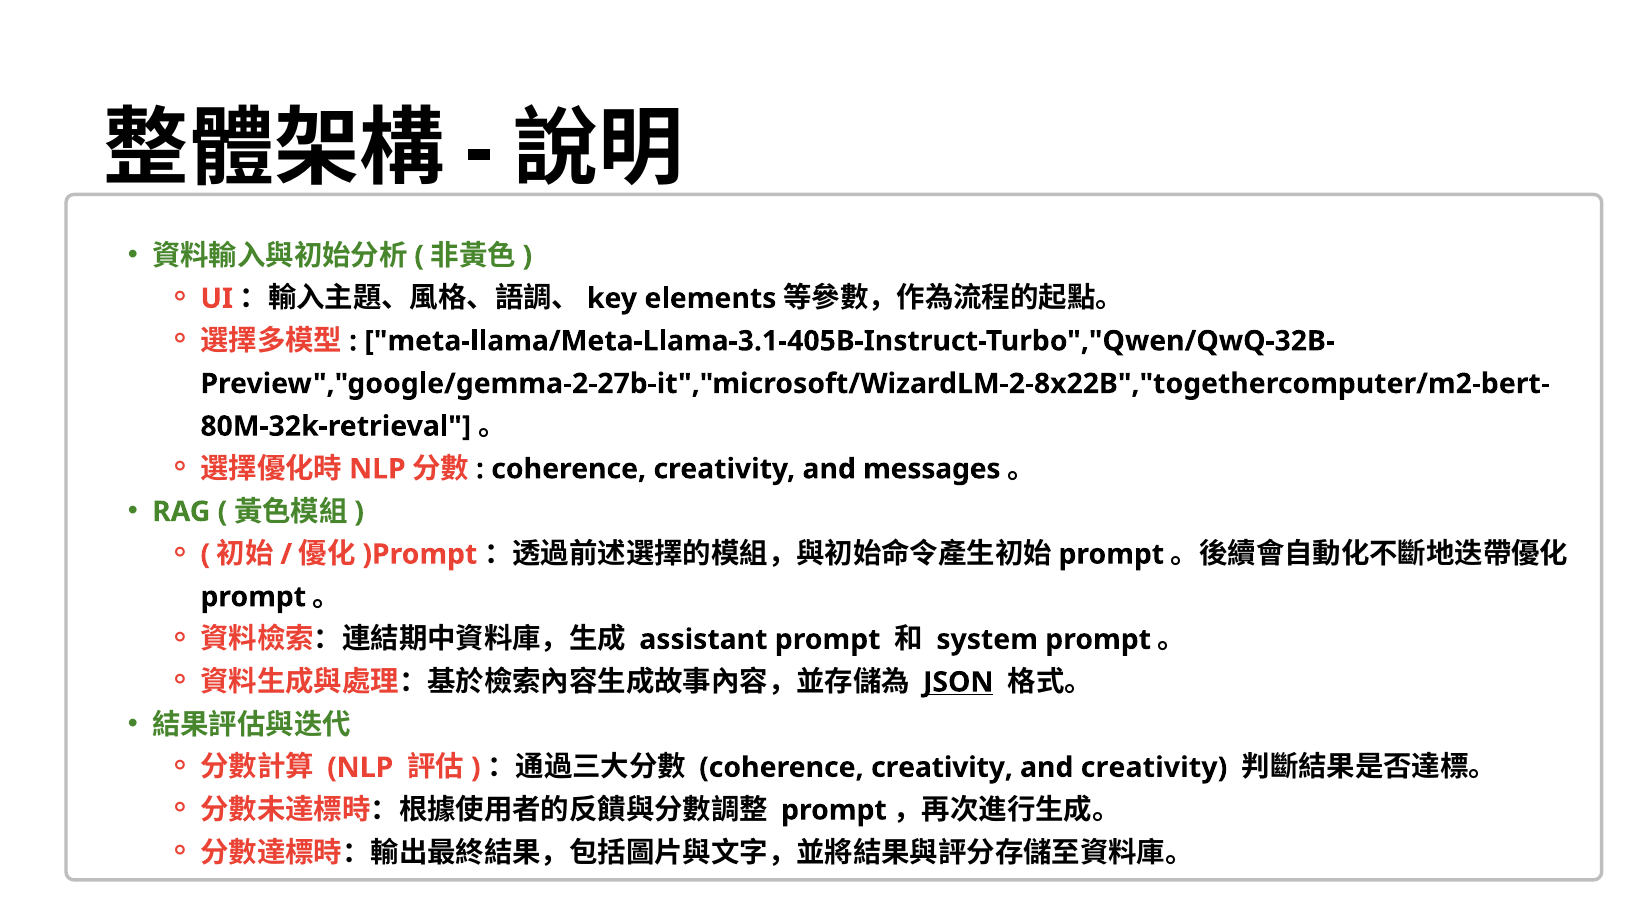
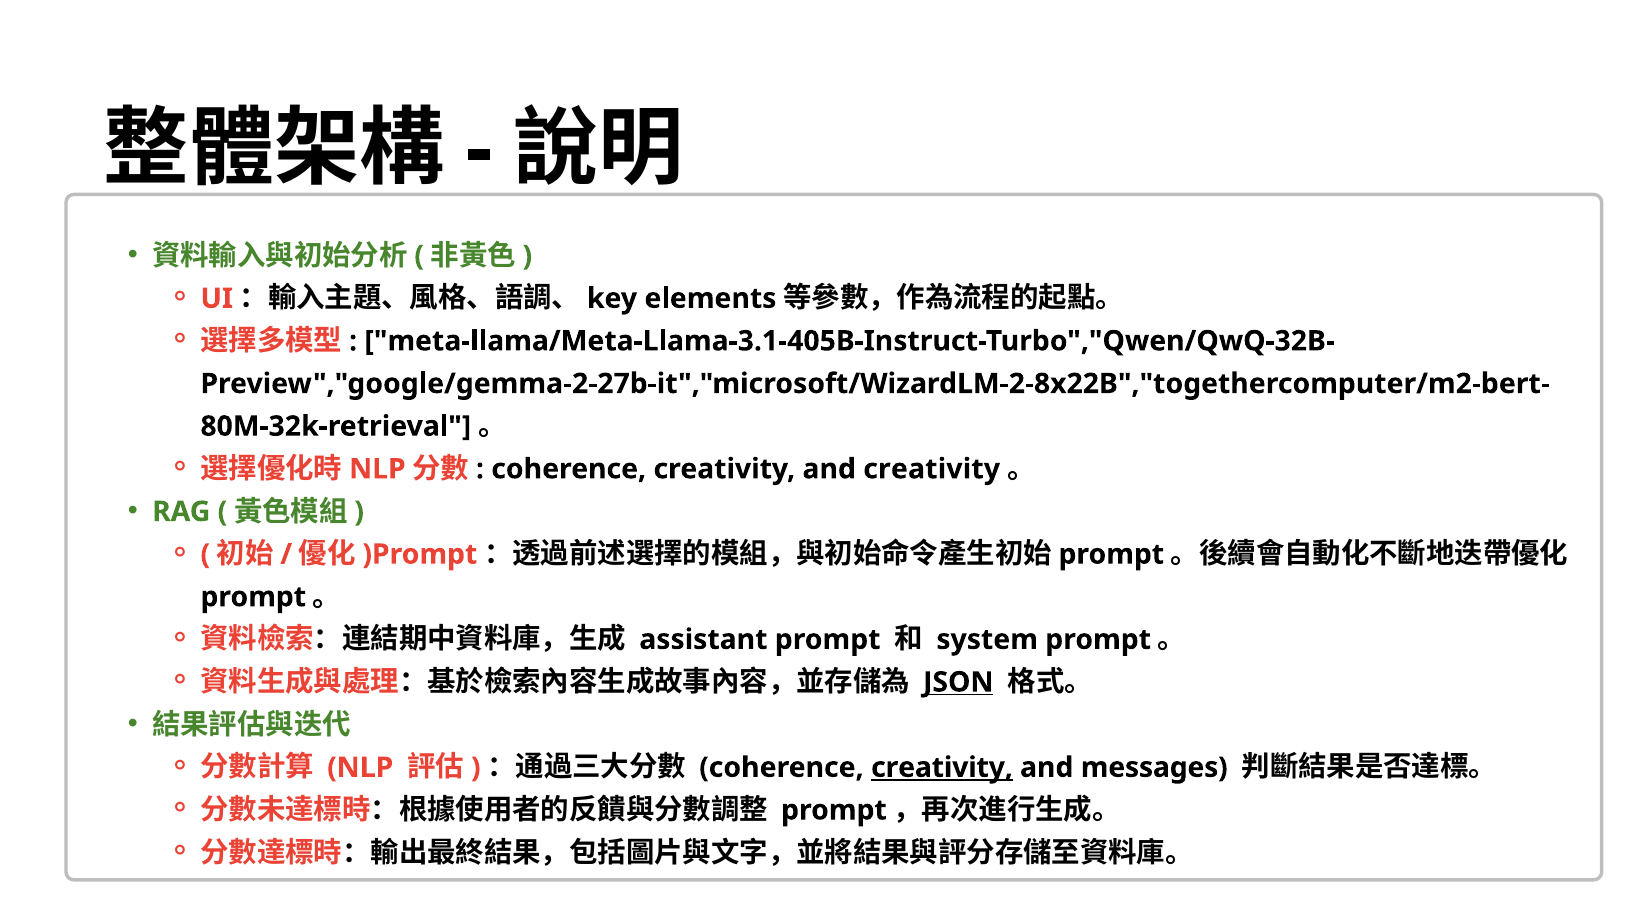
and messages: messages -> creativity
creativity at (942, 767) underline: none -> present
and creativity: creativity -> messages
